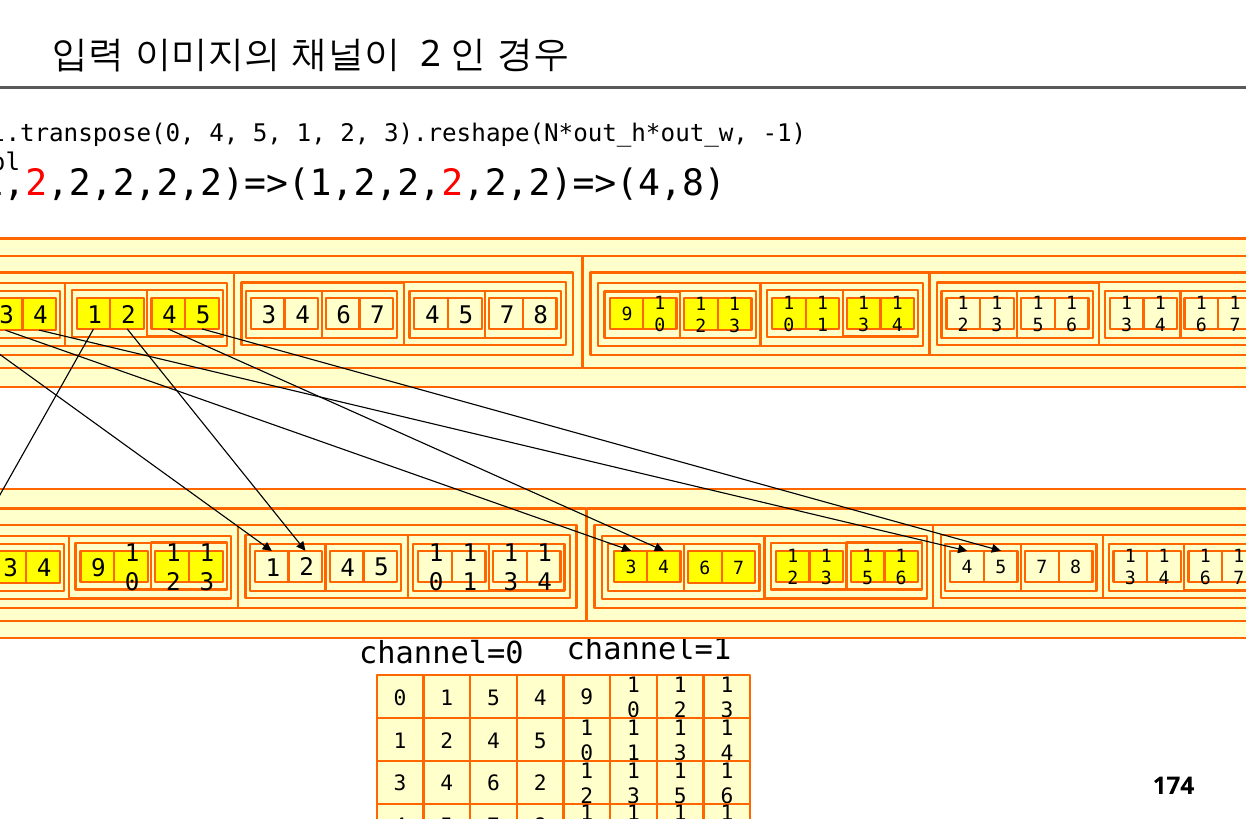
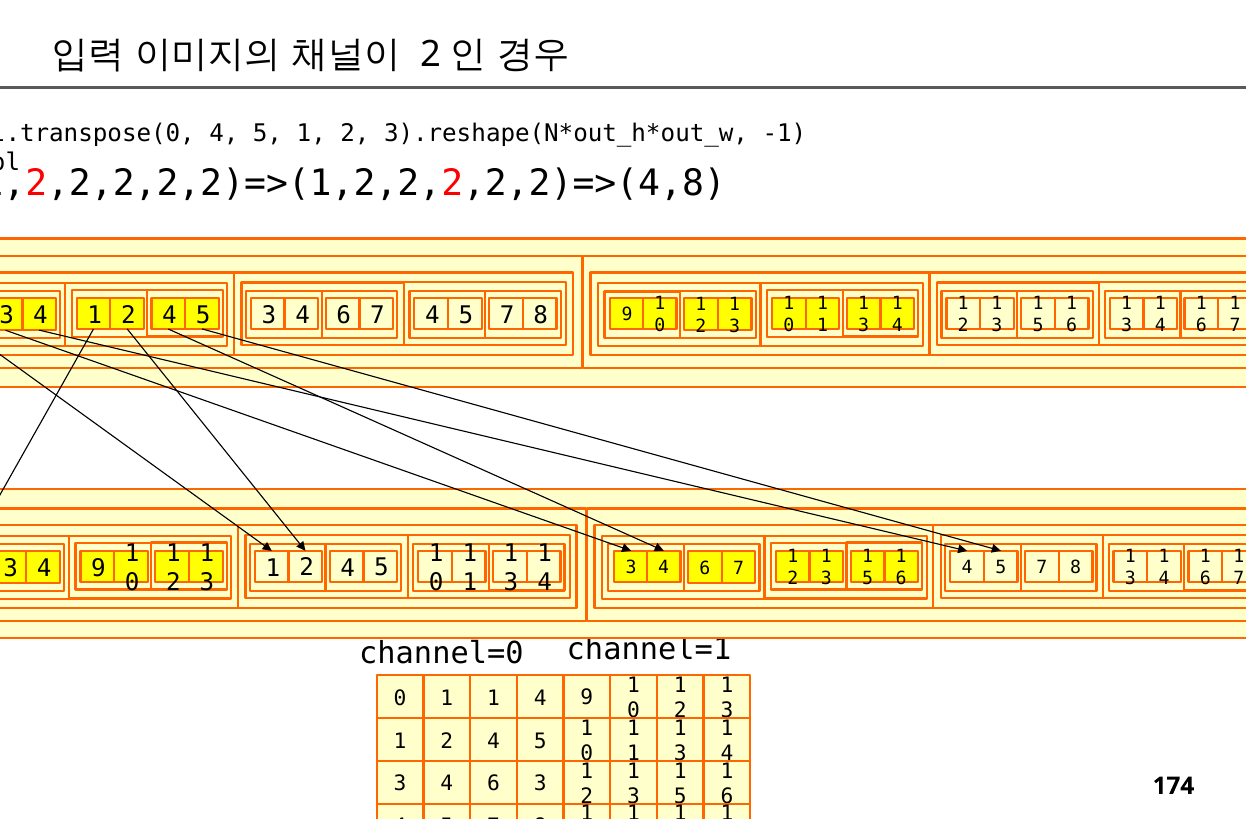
5 at (494, 698): 5 -> 1
6 2: 2 -> 3
